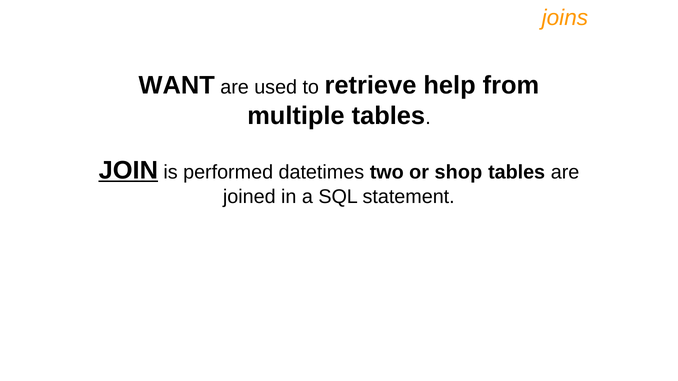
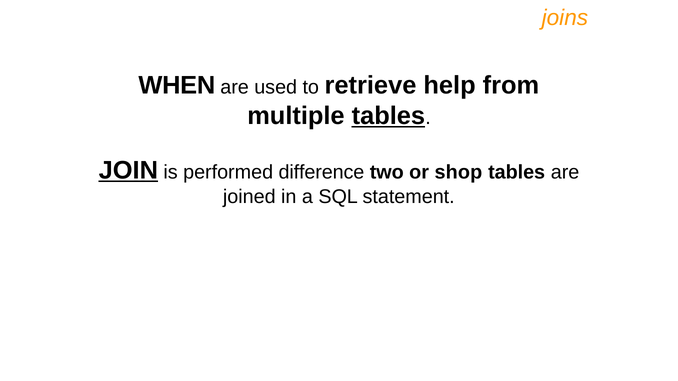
WANT: WANT -> WHEN
tables at (388, 116) underline: none -> present
datetimes: datetimes -> difference
